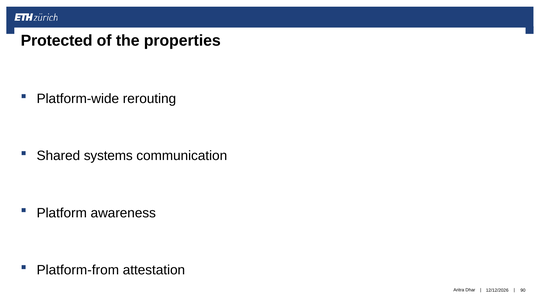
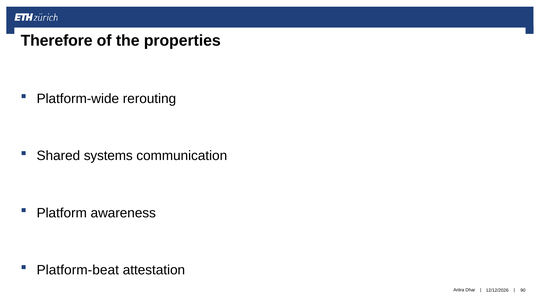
Protected: Protected -> Therefore
Platform-from: Platform-from -> Platform-beat
